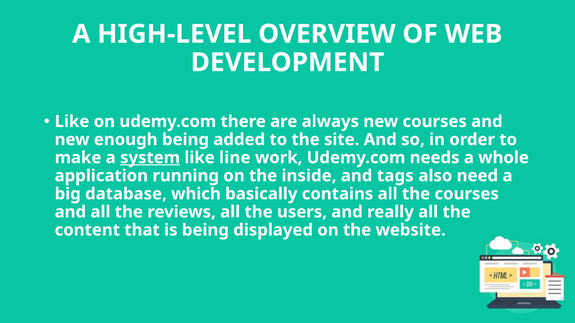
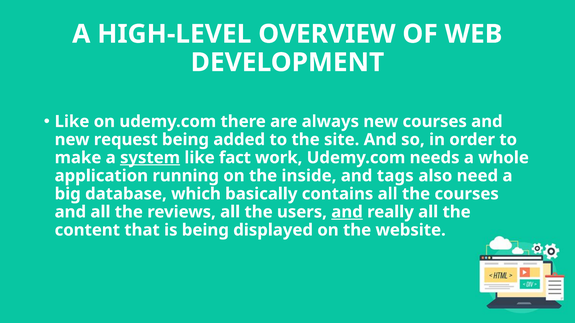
enough: enough -> request
line: line -> fact
and at (347, 212) underline: none -> present
